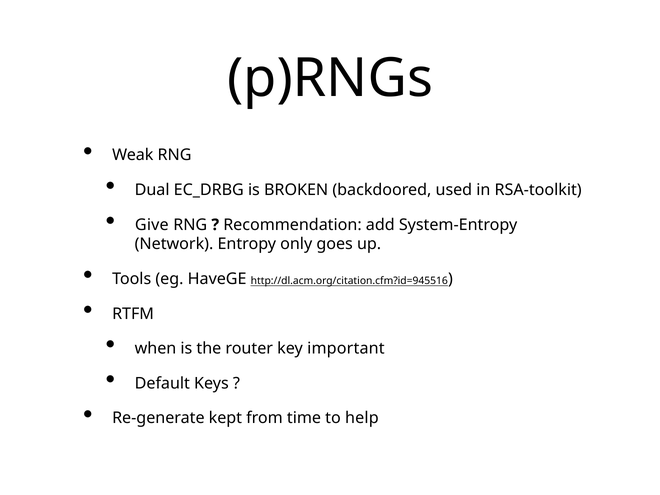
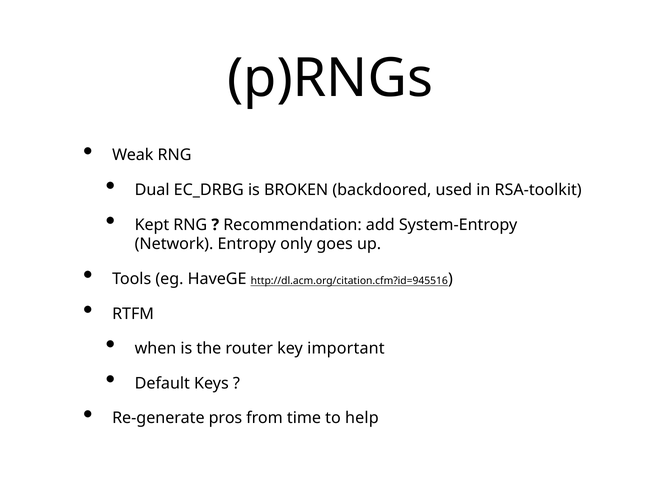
Give: Give -> Kept
kept: kept -> pros
